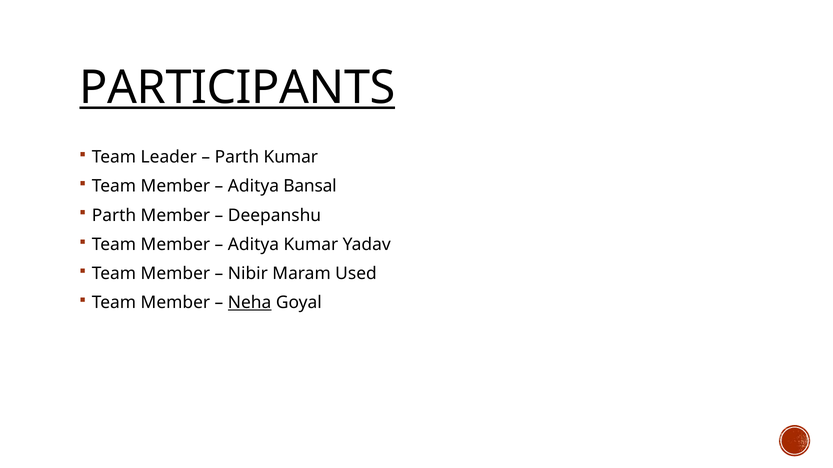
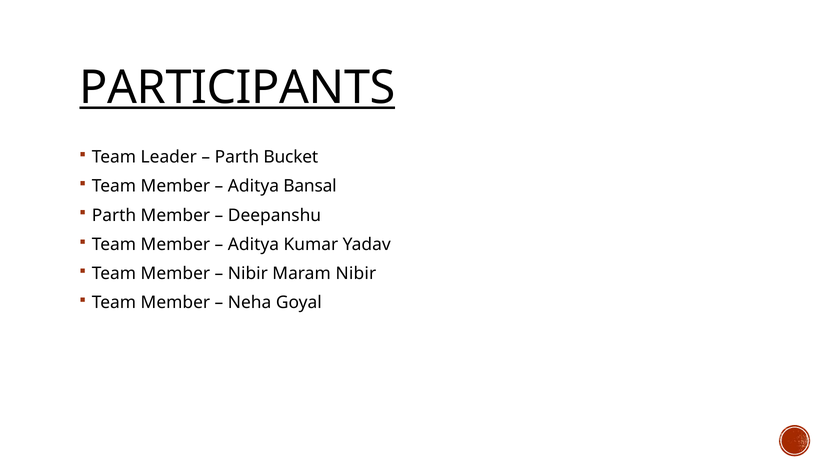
Parth Kumar: Kumar -> Bucket
Maram Used: Used -> Nibir
Neha underline: present -> none
